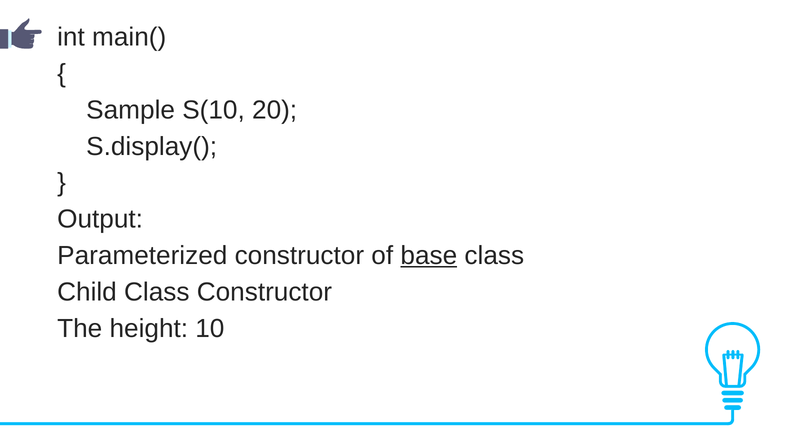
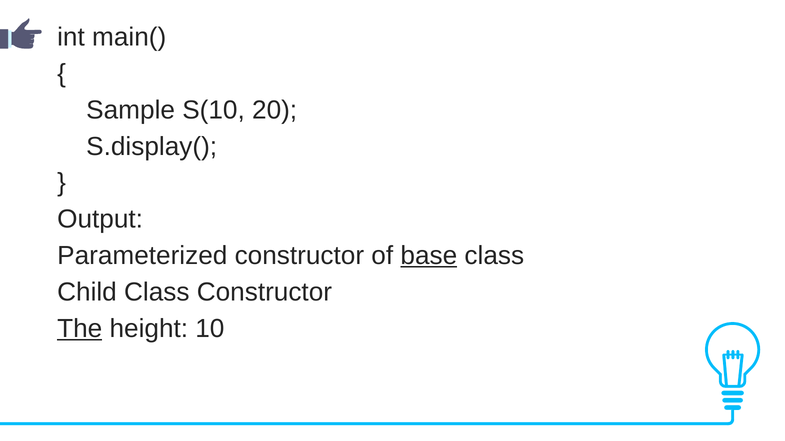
The underline: none -> present
